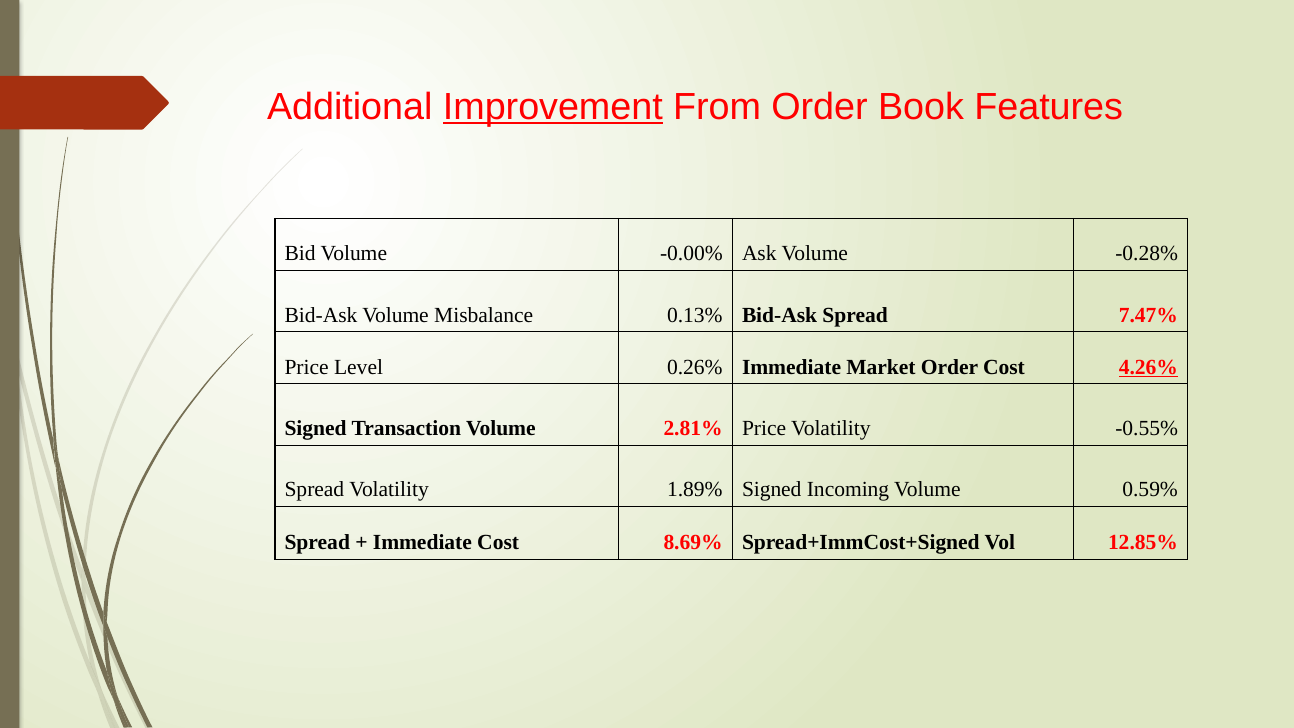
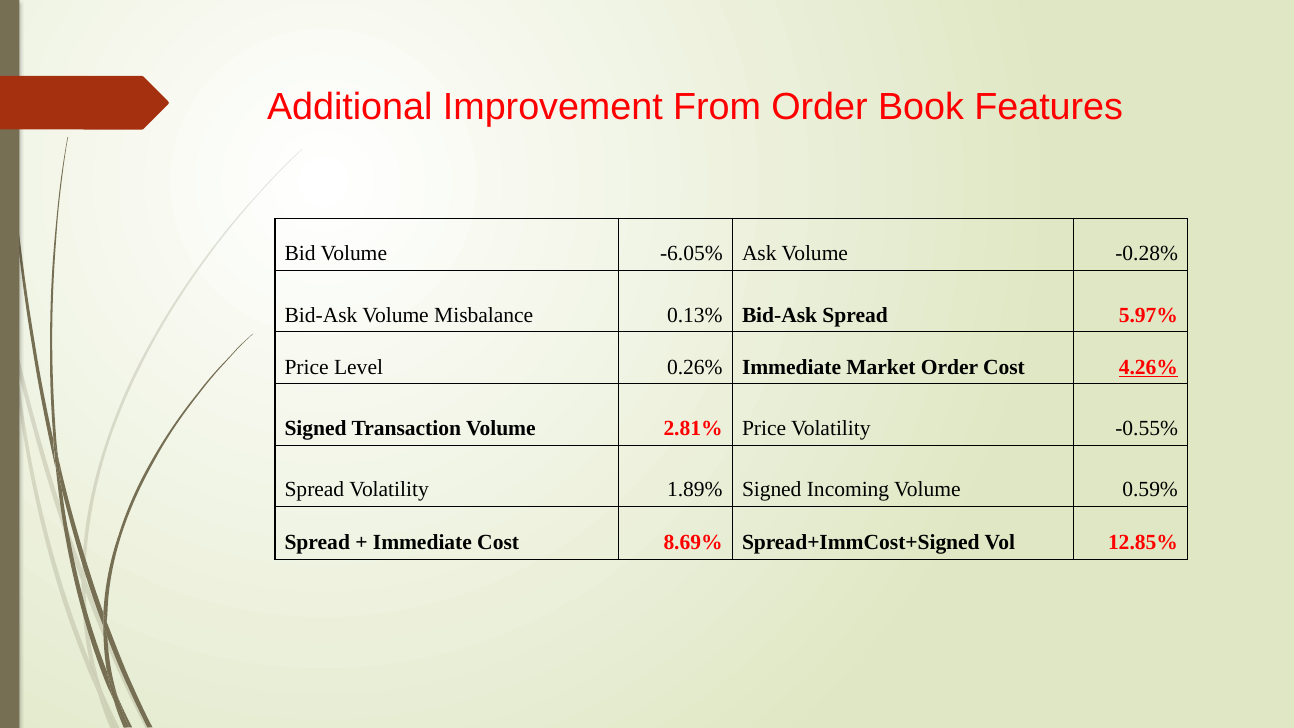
Improvement underline: present -> none
-0.00%: -0.00% -> -6.05%
7.47%: 7.47% -> 5.97%
